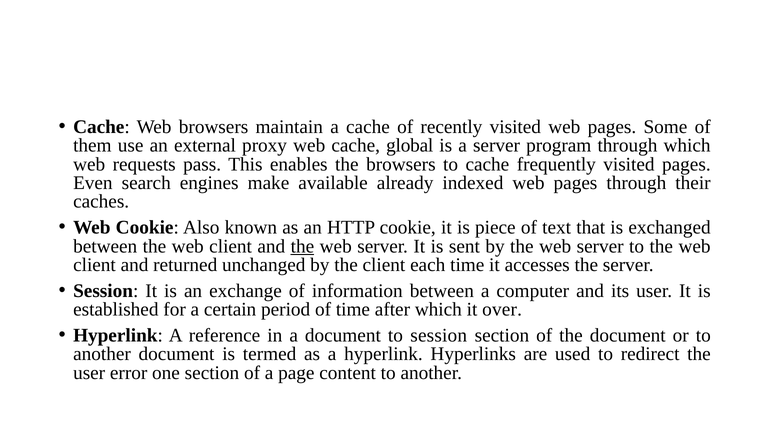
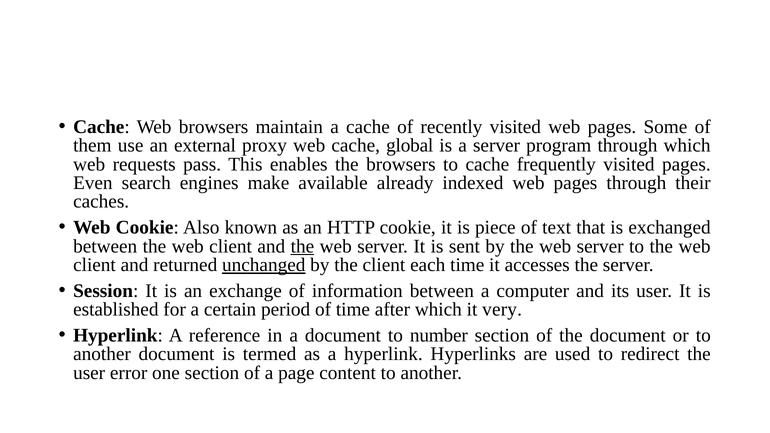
unchanged underline: none -> present
over: over -> very
to session: session -> number
